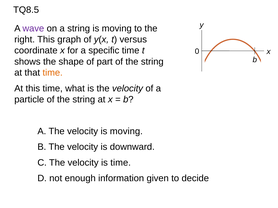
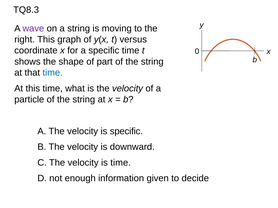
TQ8.5: TQ8.5 -> TQ8.3
time at (53, 73) colour: orange -> blue
velocity is moving: moving -> specific
